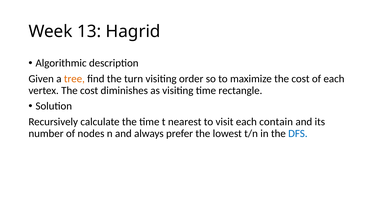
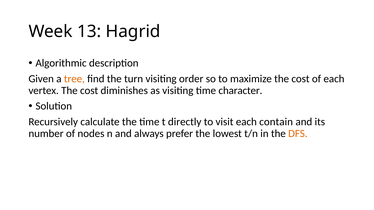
rectangle: rectangle -> character
nearest: nearest -> directly
DFS colour: blue -> orange
